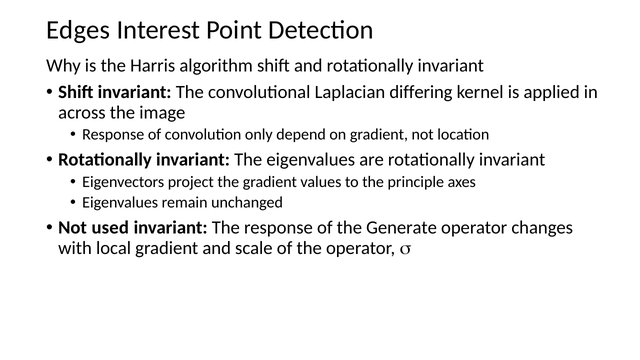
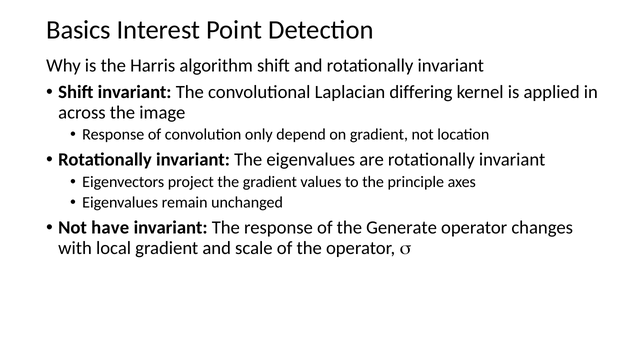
Edges: Edges -> Basics
used: used -> have
